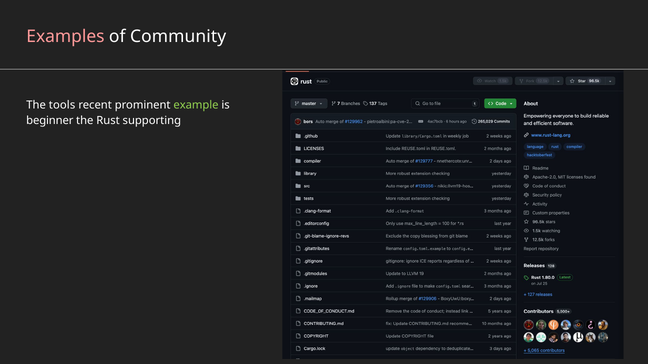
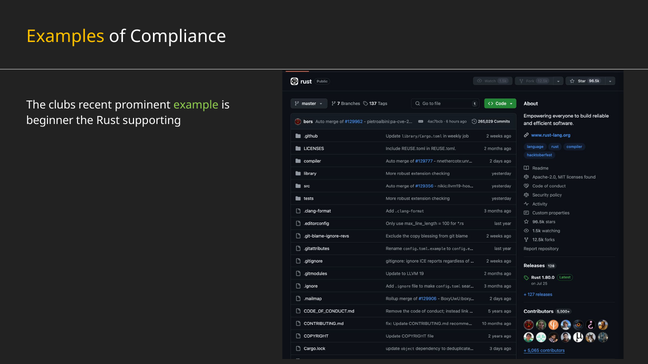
Examples colour: pink -> yellow
Community: Community -> Compliance
tools: tools -> clubs
